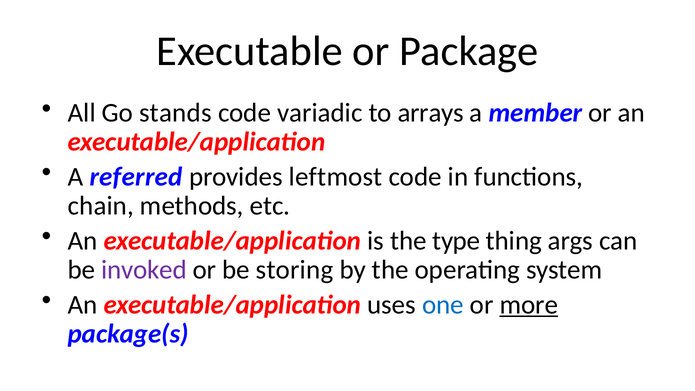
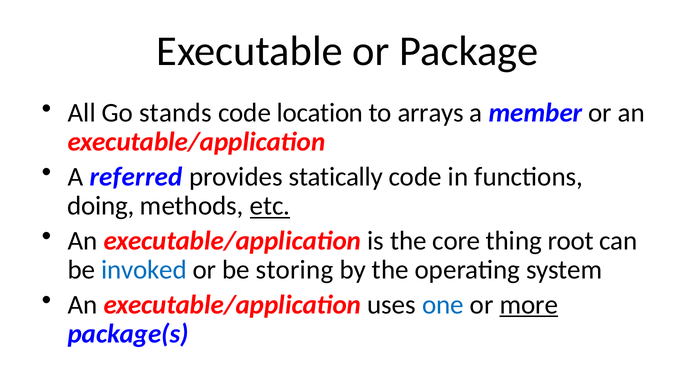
variadic: variadic -> location
leftmost: leftmost -> statically
chain: chain -> doing
etc underline: none -> present
type: type -> core
args: args -> root
invoked colour: purple -> blue
